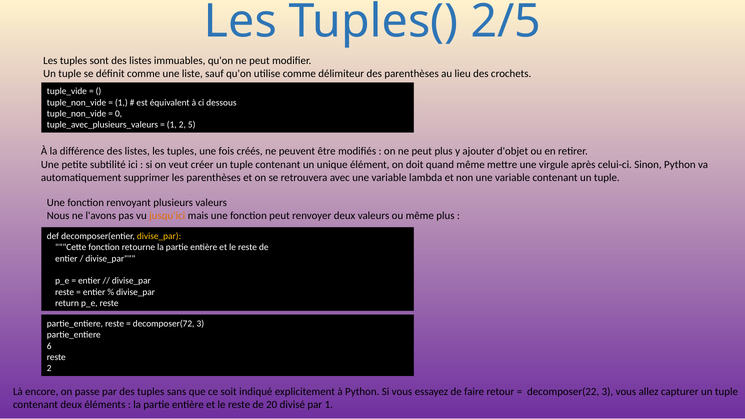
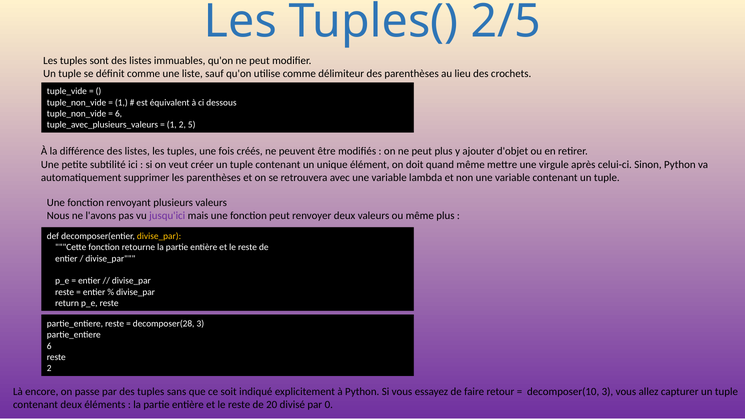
0 at (119, 114): 0 -> 6
jusqu'ici colour: orange -> purple
decomposer(72: decomposer(72 -> decomposer(28
decomposer(22: decomposer(22 -> decomposer(10
par 1: 1 -> 0
